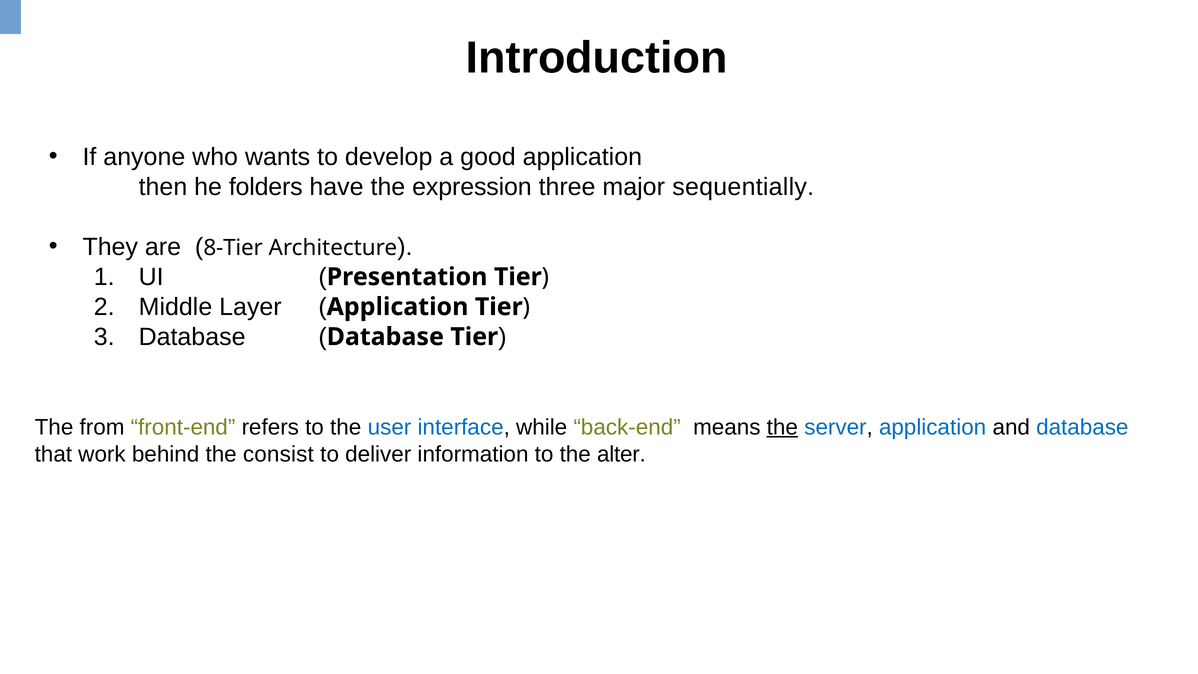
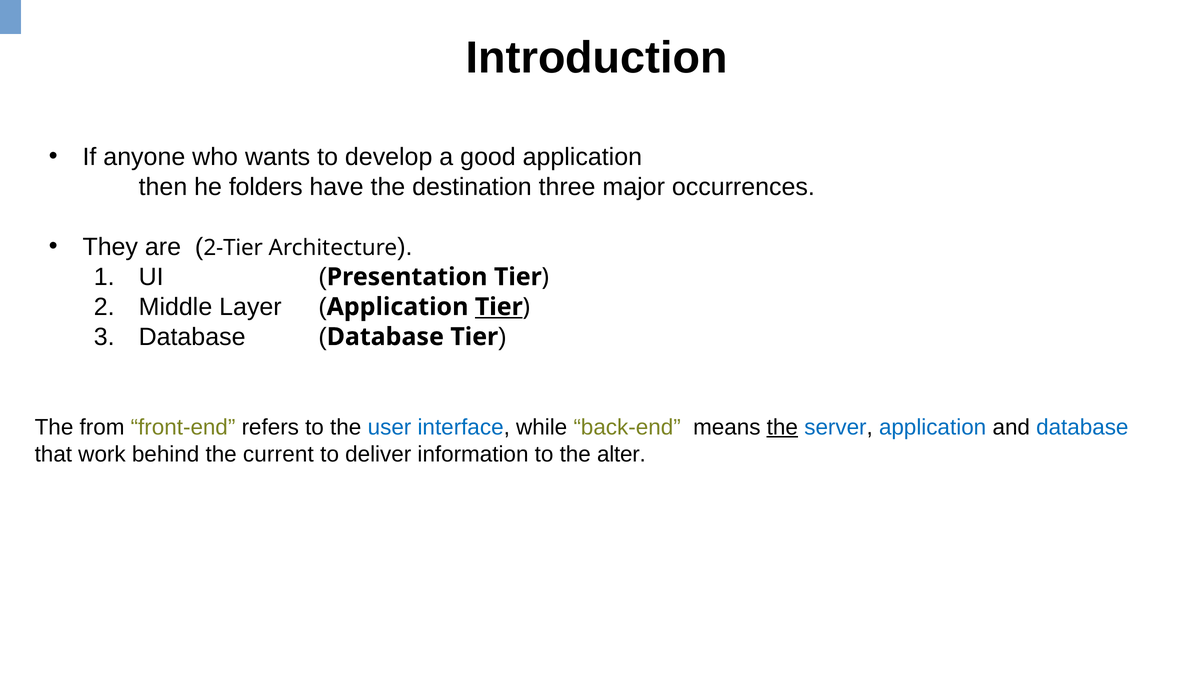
expression: expression -> destination
sequentially: sequentially -> occurrences
8-Tier: 8-Tier -> 2-Tier
Tier at (499, 307) underline: none -> present
consist: consist -> current
